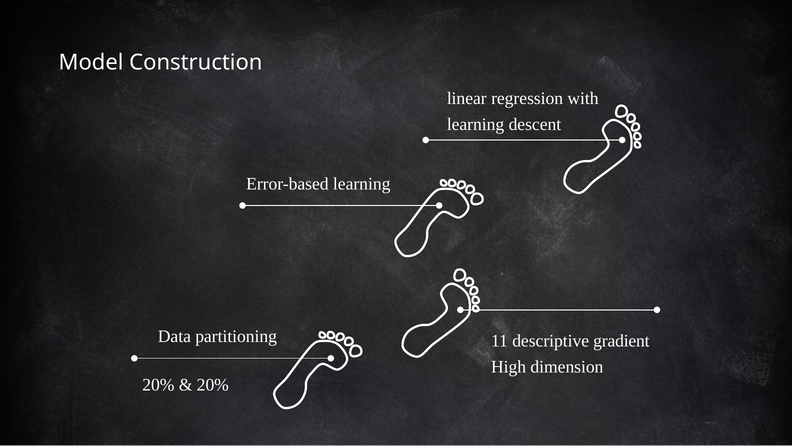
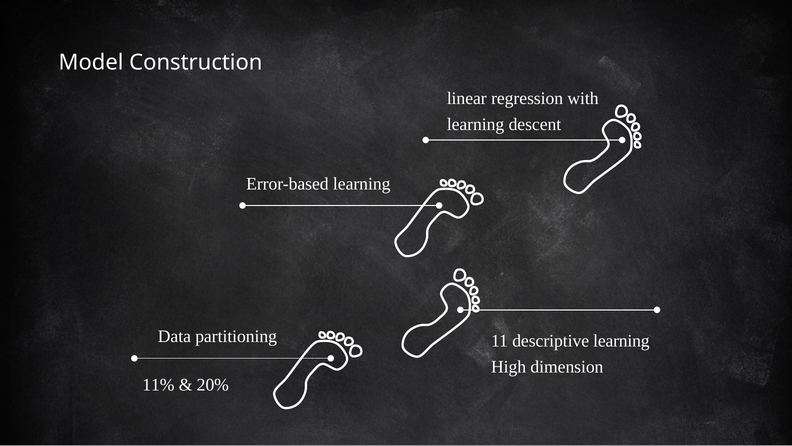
descriptive gradient: gradient -> learning
20% at (158, 385): 20% -> 11%
